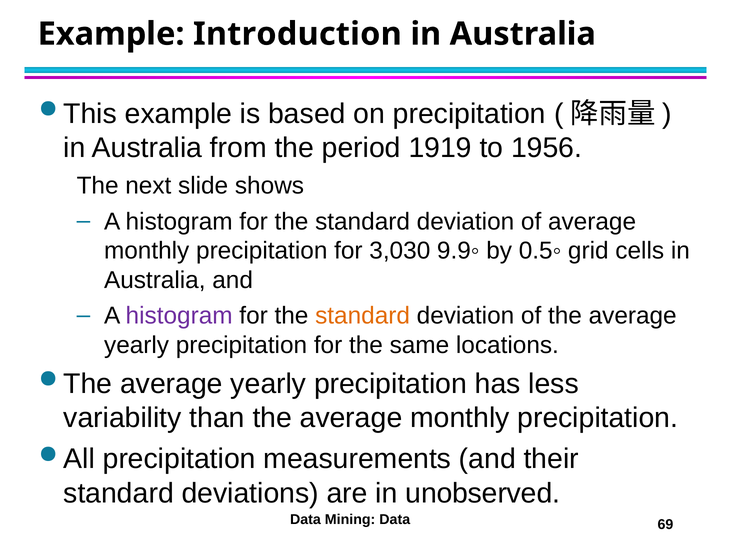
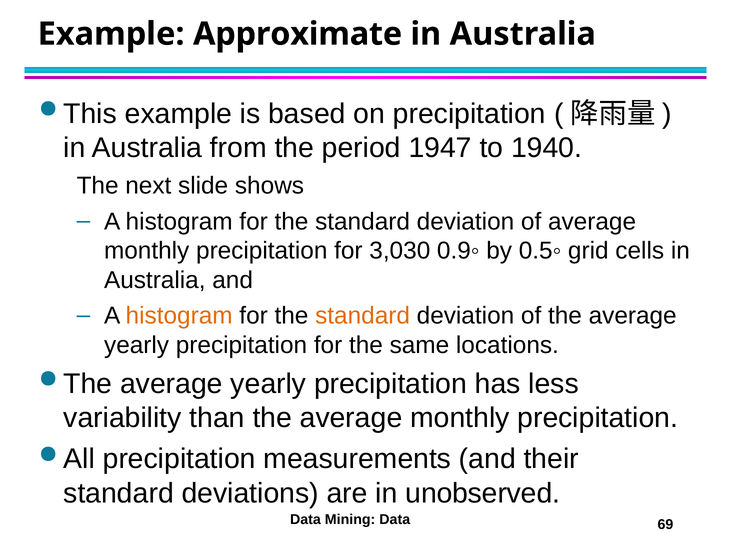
Introduction: Introduction -> Approximate
1919: 1919 -> 1947
1956: 1956 -> 1940
9.9◦: 9.9◦ -> 0.9◦
histogram at (179, 316) colour: purple -> orange
